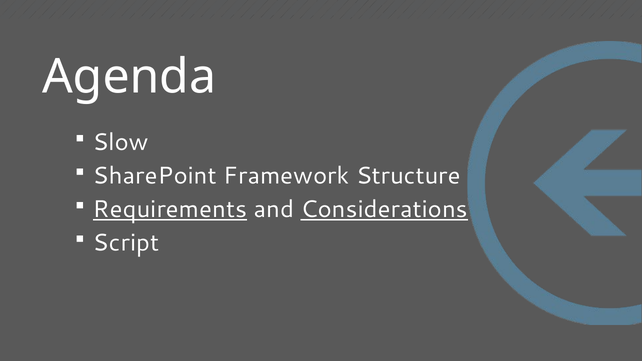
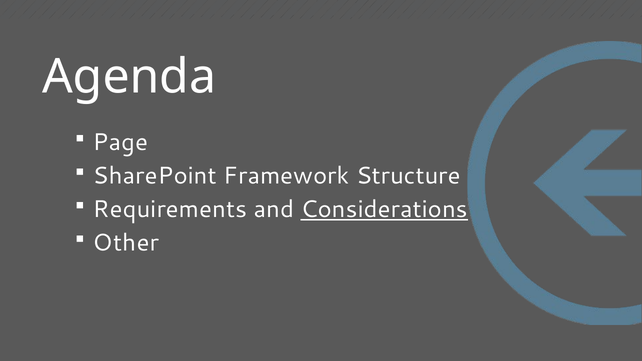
Slow: Slow -> Page
Requirements underline: present -> none
Script: Script -> Other
